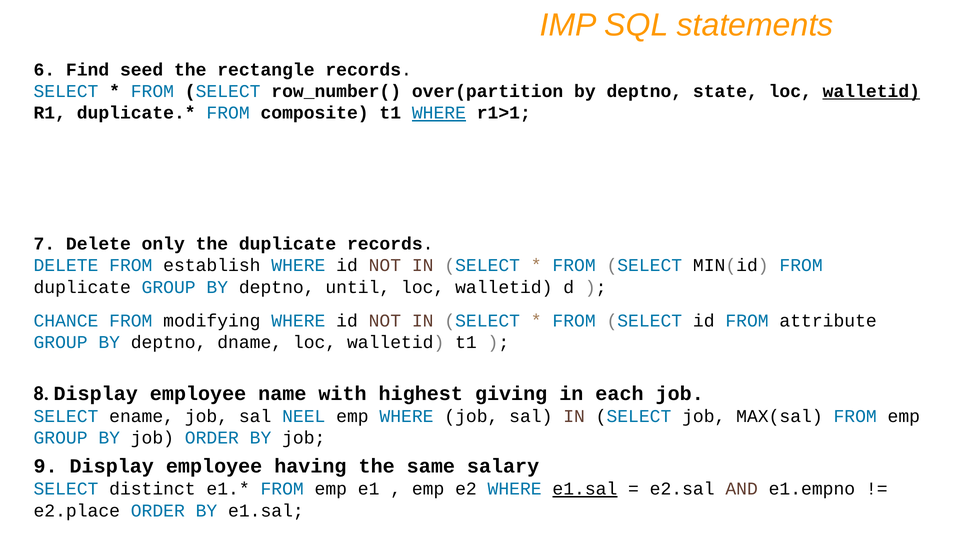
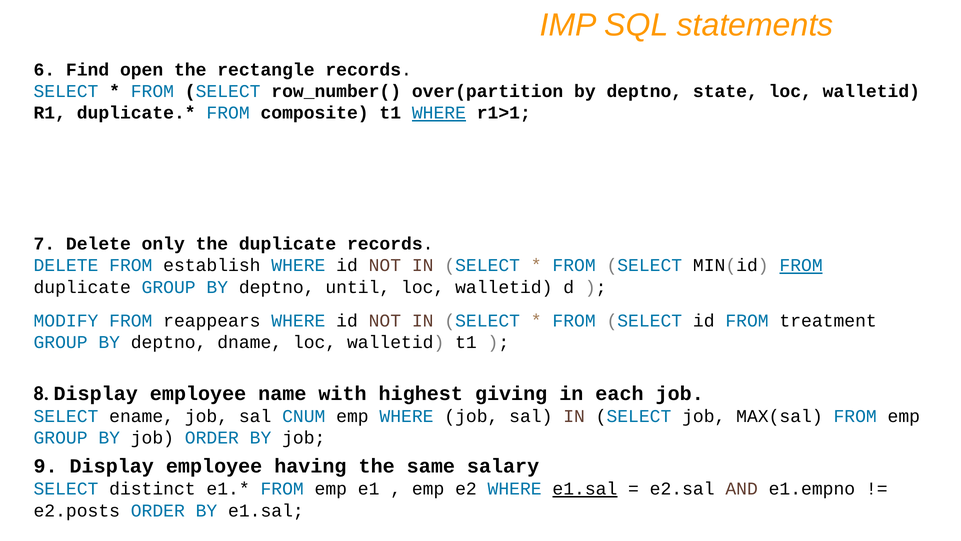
seed: seed -> open
walletid at (871, 91) underline: present -> none
FROM at (801, 265) underline: none -> present
CHANCE: CHANCE -> MODIFY
modifying: modifying -> reappears
attribute: attribute -> treatment
NEEL: NEEL -> CNUM
e2.place: e2.place -> e2.posts
